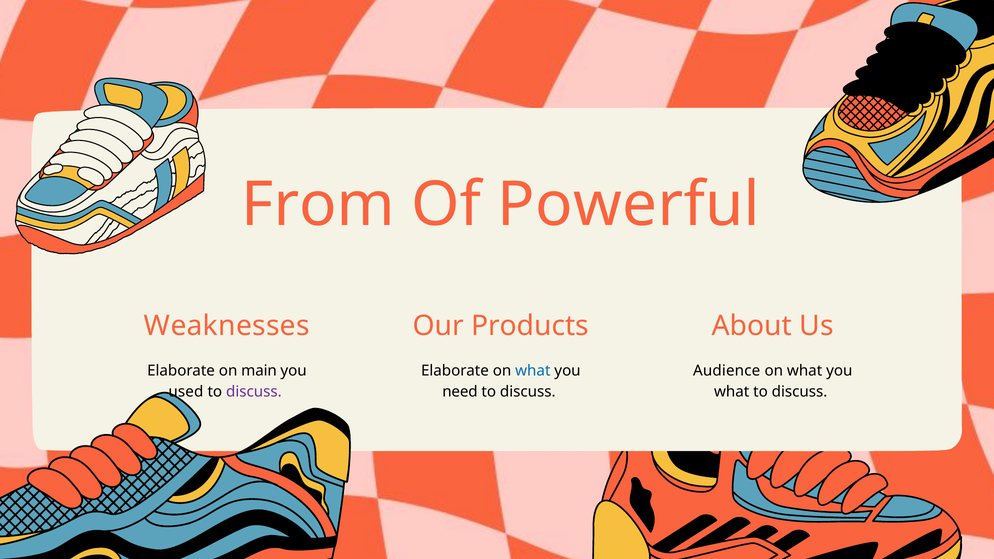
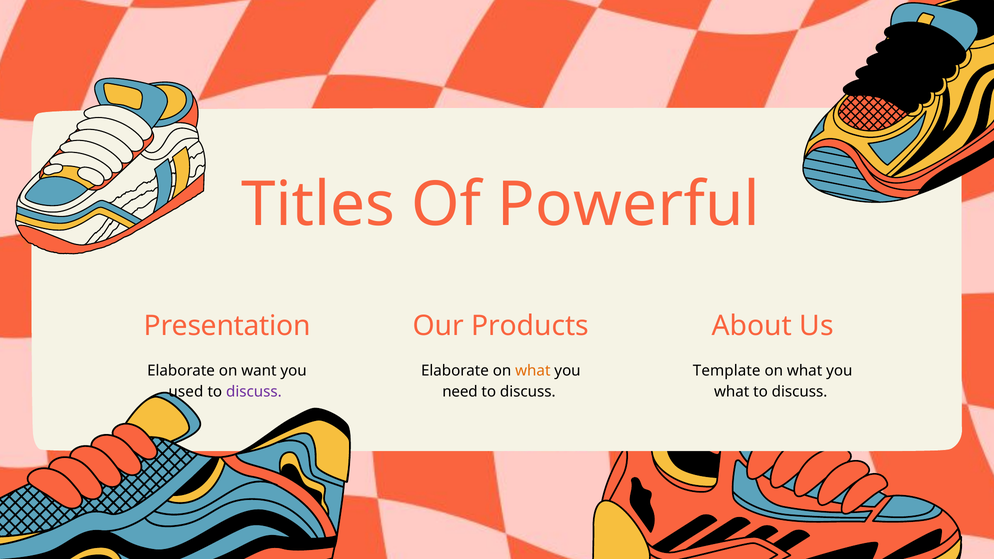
From: From -> Titles
Weaknesses: Weaknesses -> Presentation
main: main -> want
what at (533, 371) colour: blue -> orange
Audience: Audience -> Template
